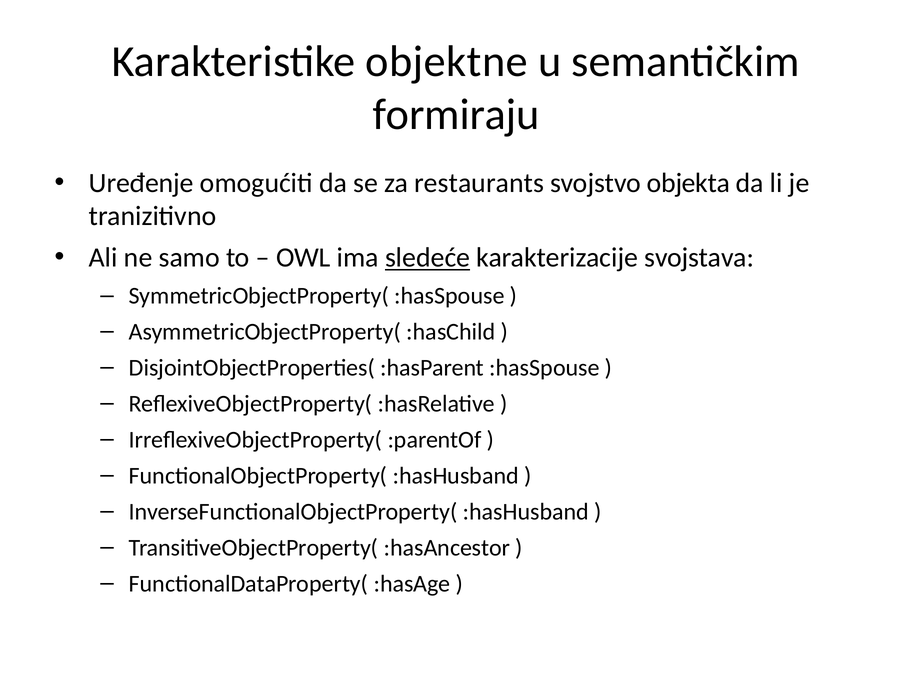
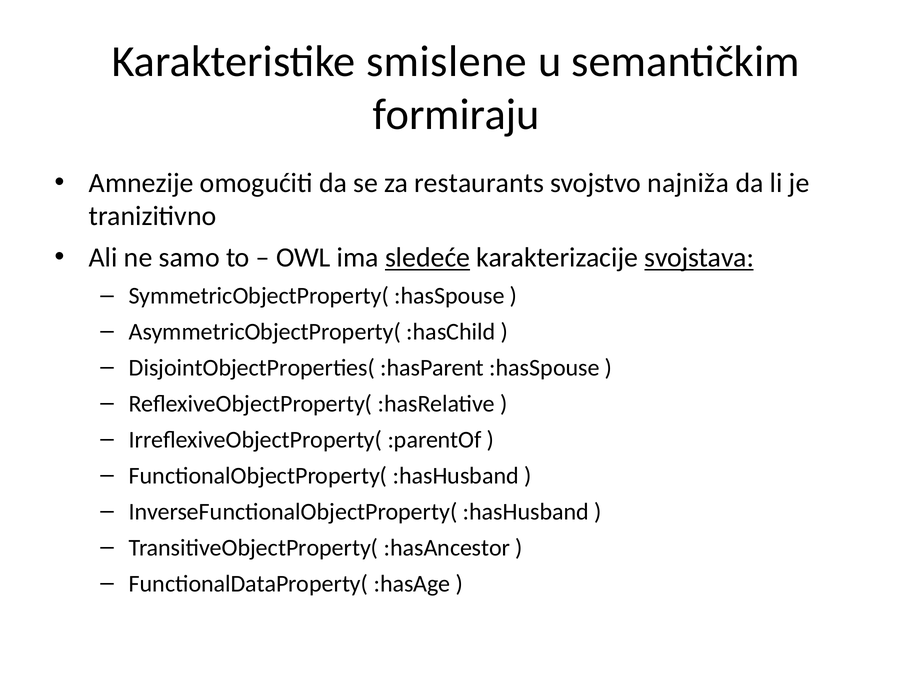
objektne: objektne -> smislene
Uređenje: Uređenje -> Amnezije
objekta: objekta -> najniža
svojstava underline: none -> present
